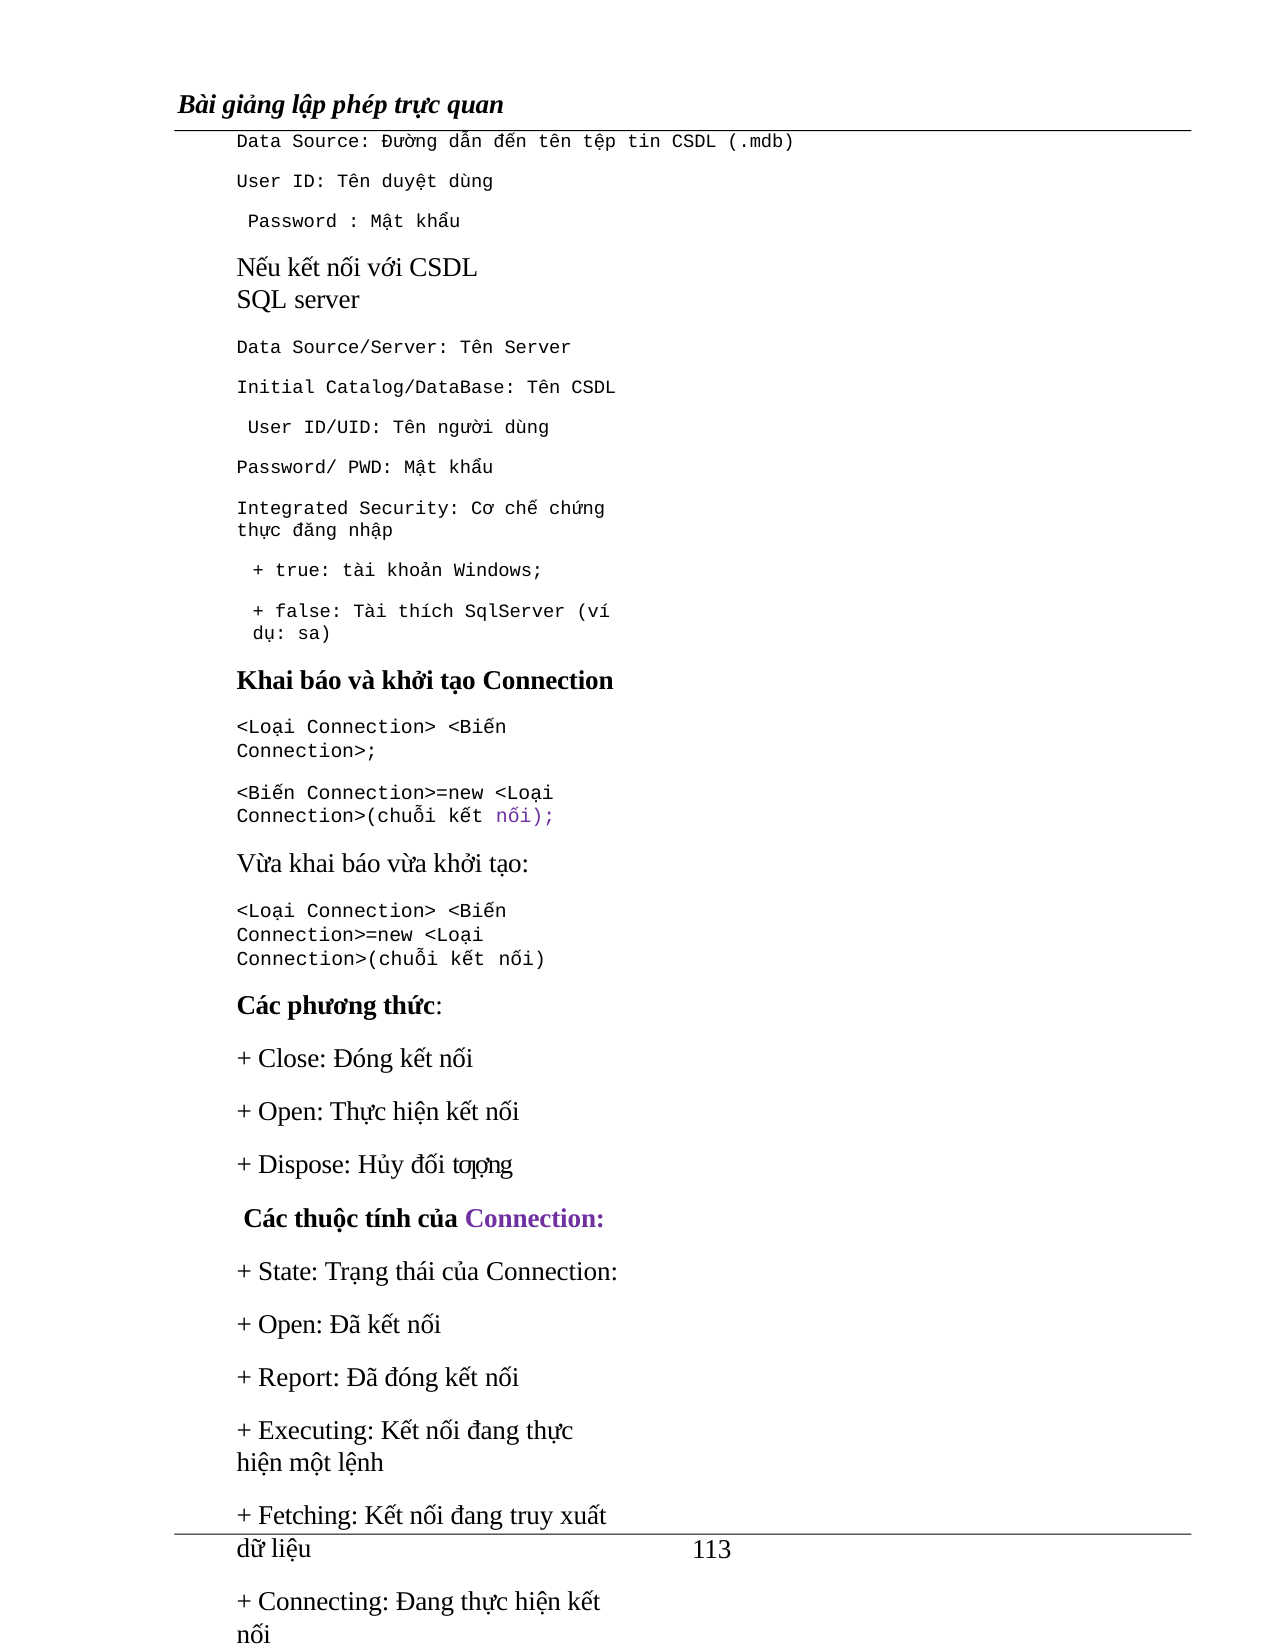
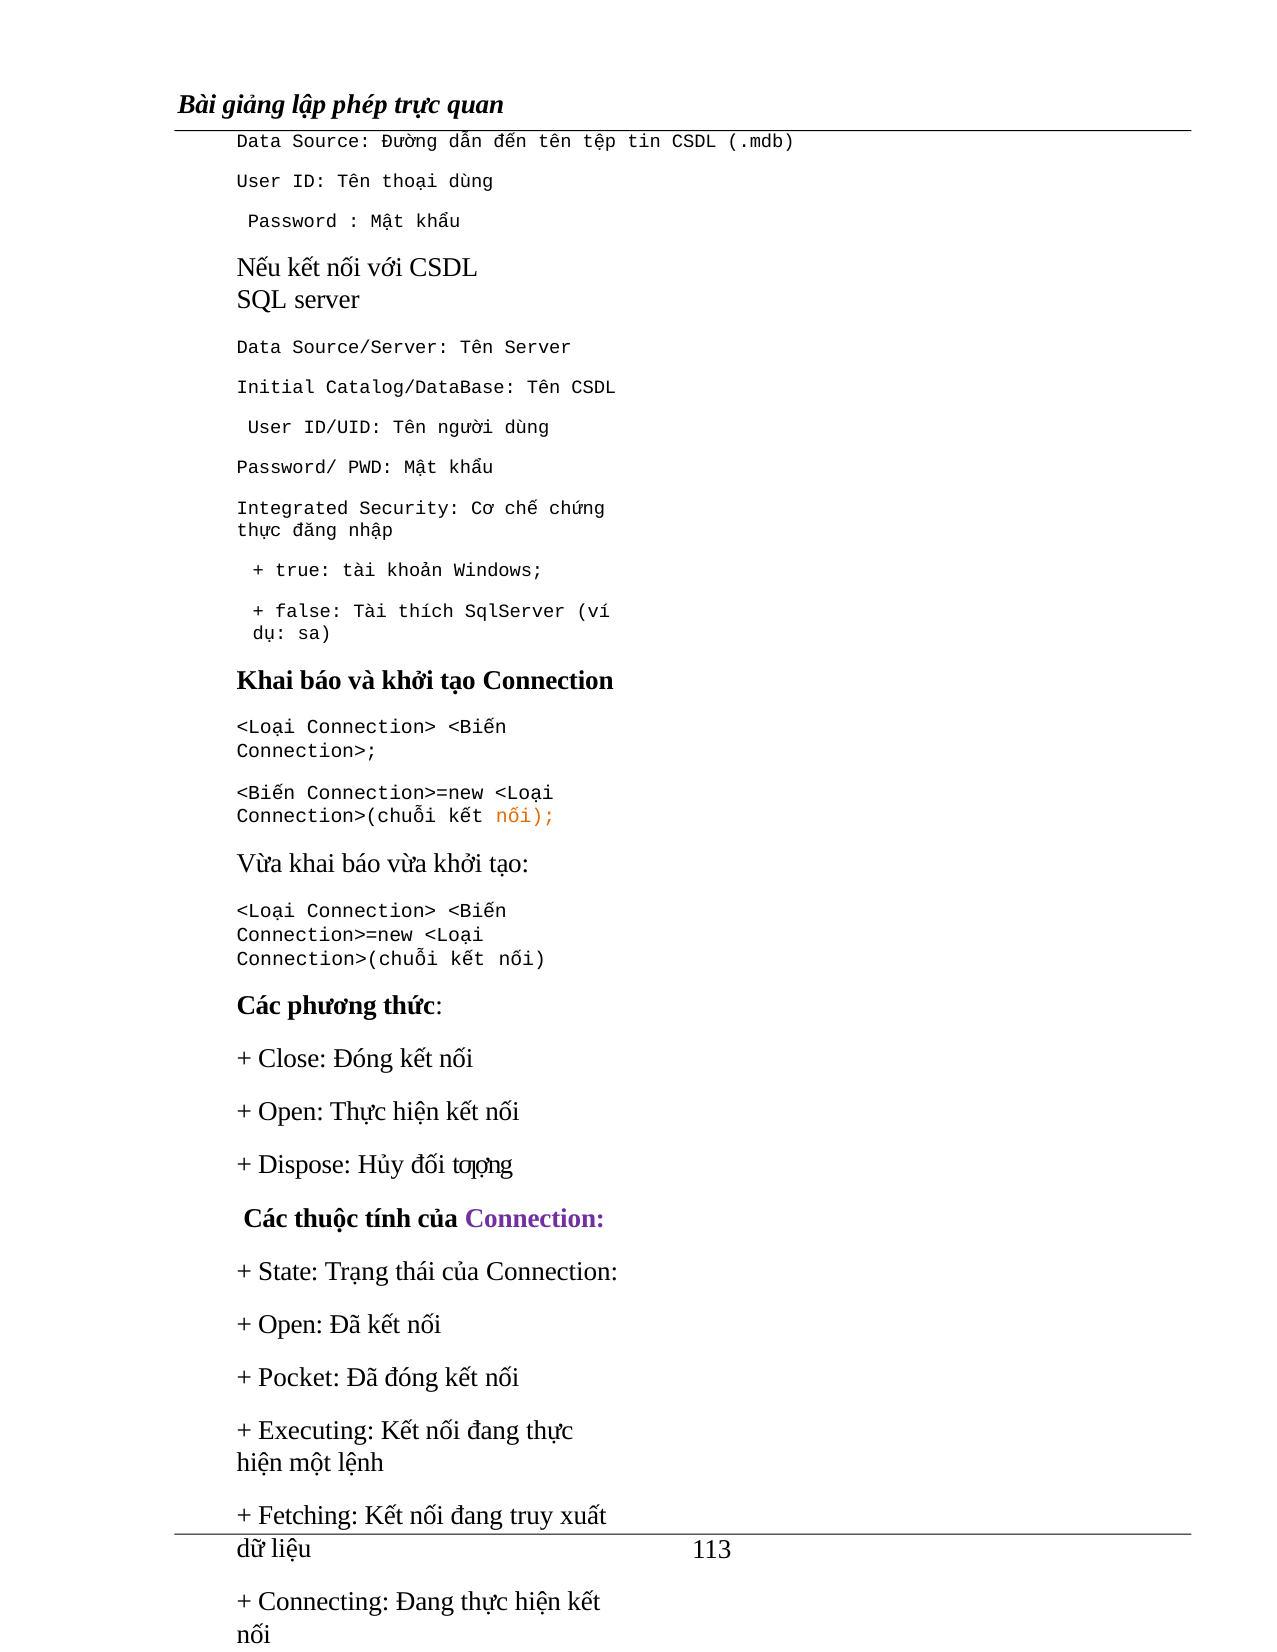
duyệt: duyệt -> thoại
nối at (526, 817) colour: purple -> orange
Report: Report -> Pocket
